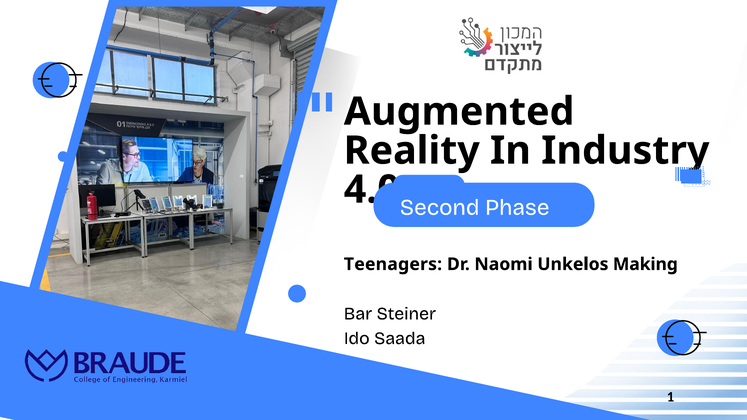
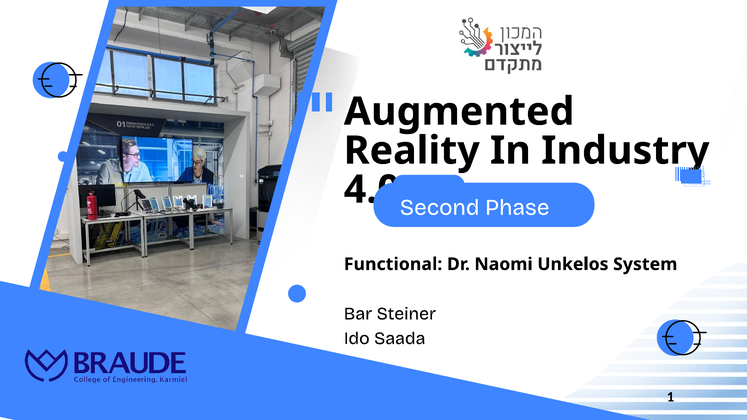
Teenagers: Teenagers -> Functional
Making: Making -> System
